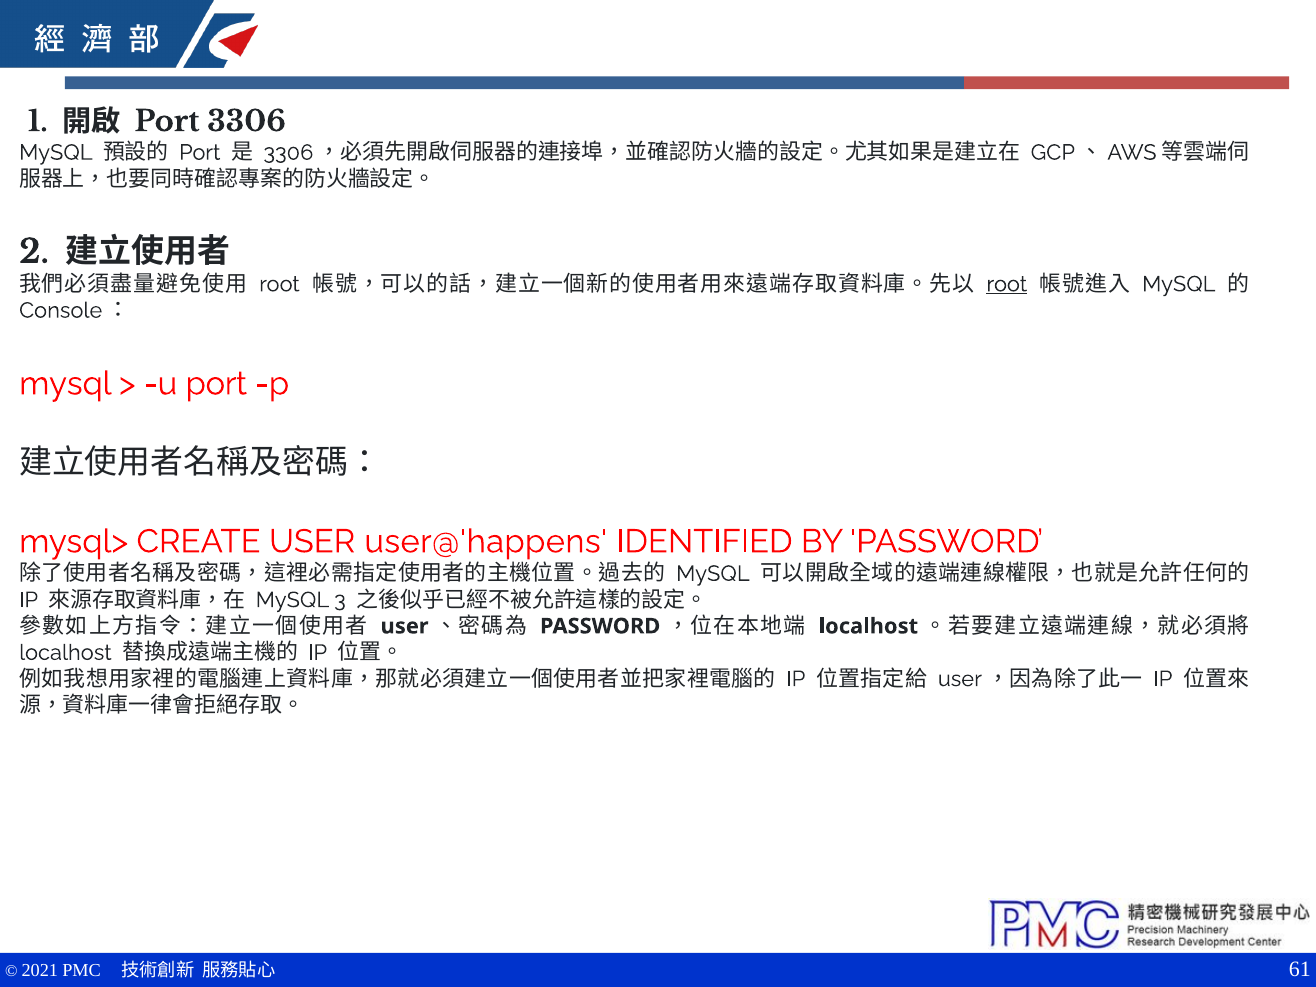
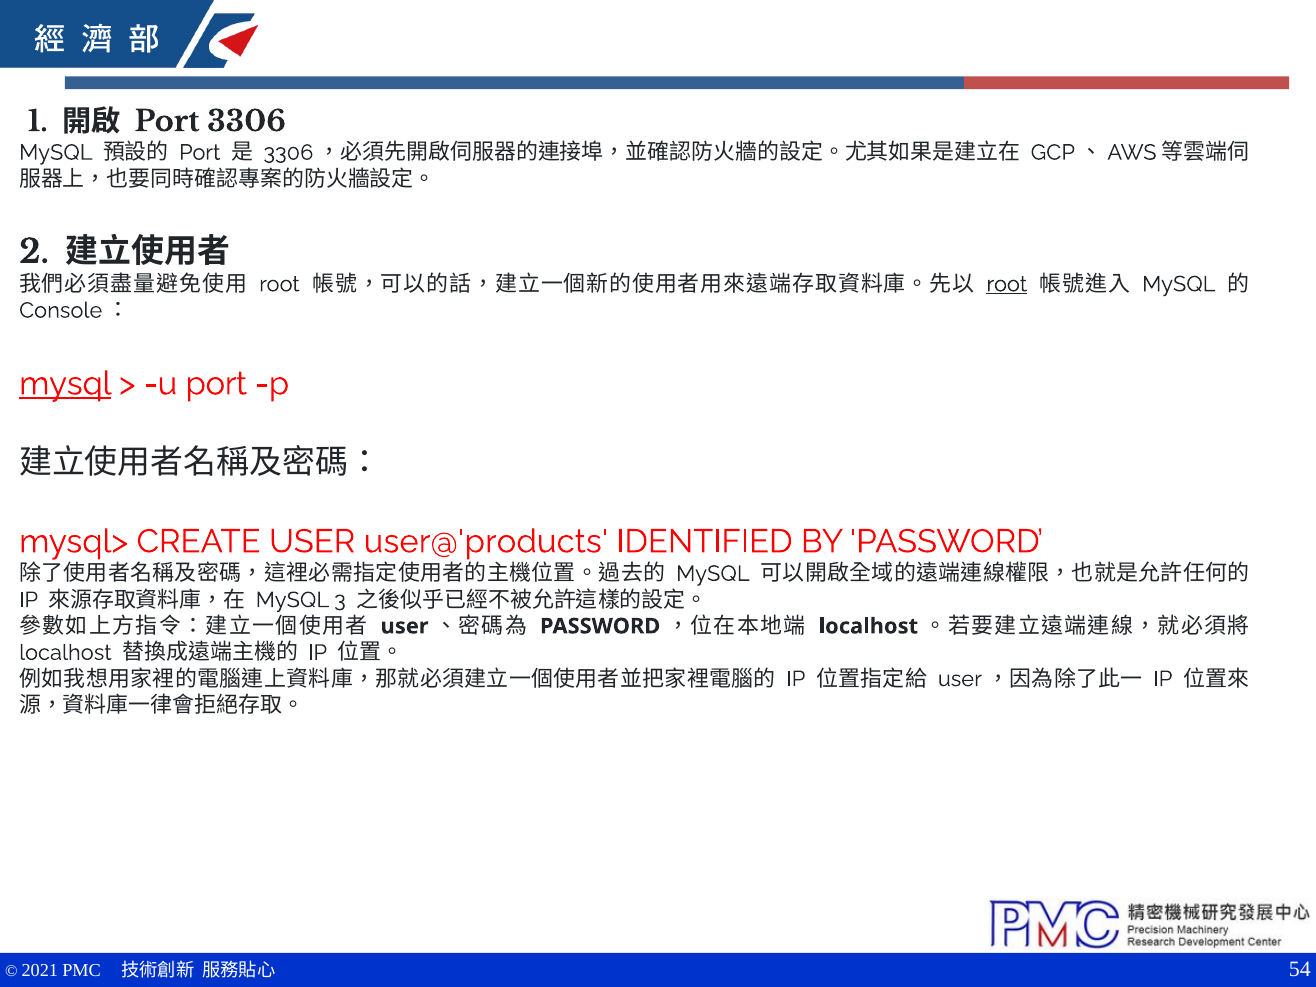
mysql at (65, 384) underline: none -> present
user@'happens: user@'happens -> user@'products
61: 61 -> 54
